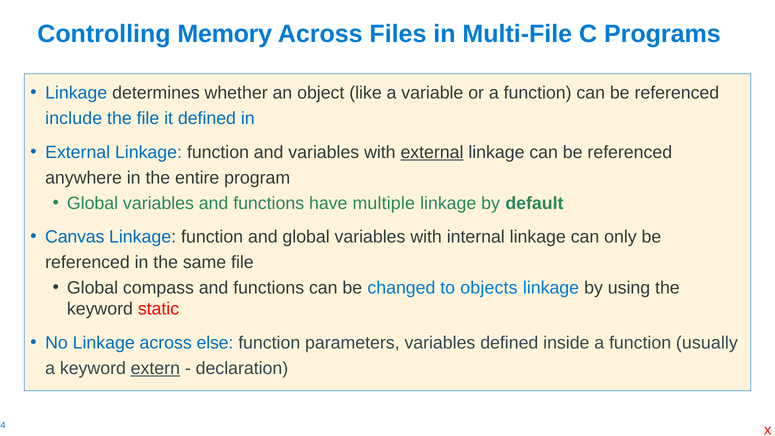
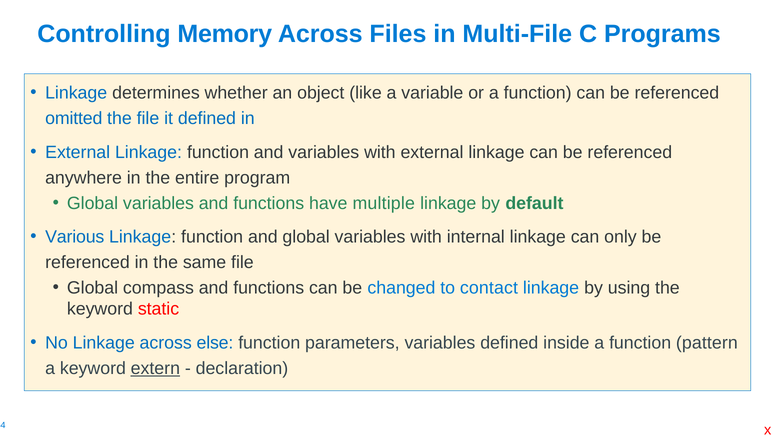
include: include -> omitted
external at (432, 152) underline: present -> none
Canvas: Canvas -> Various
objects: objects -> contact
usually: usually -> pattern
